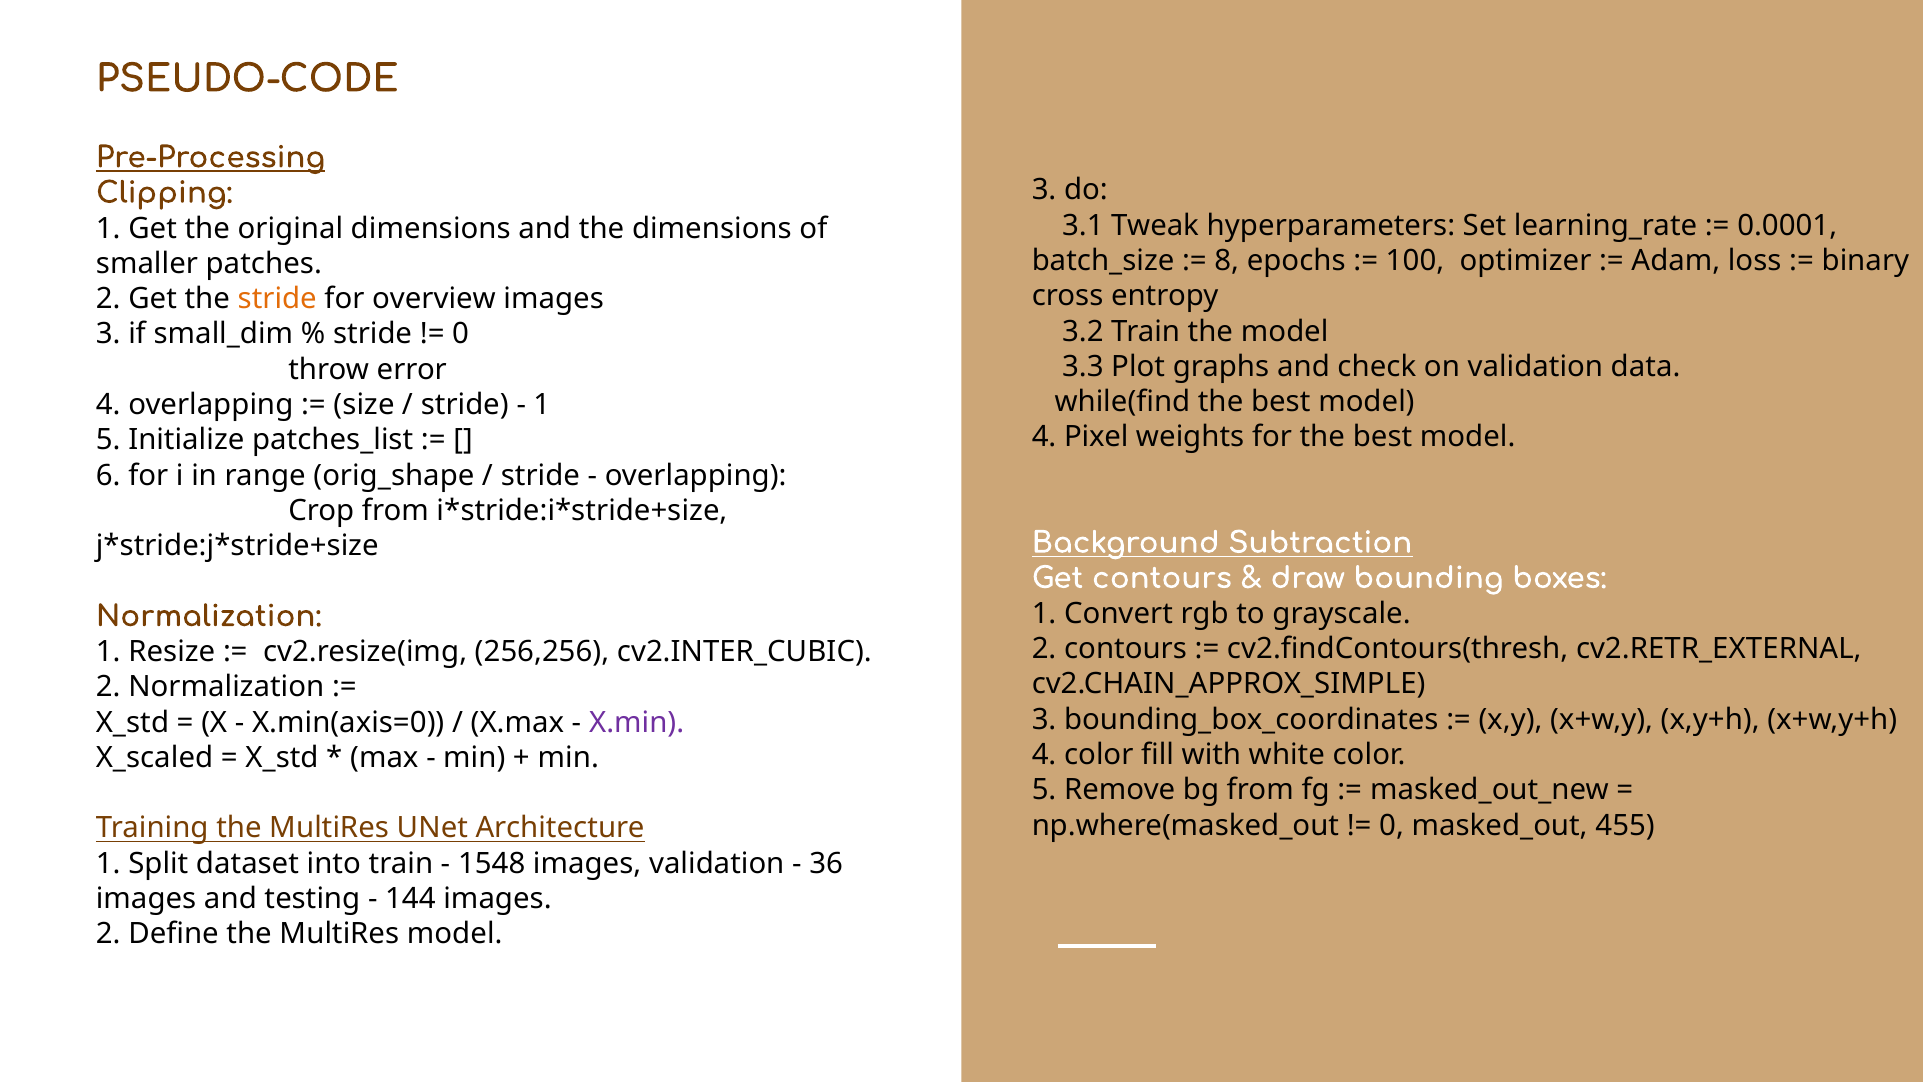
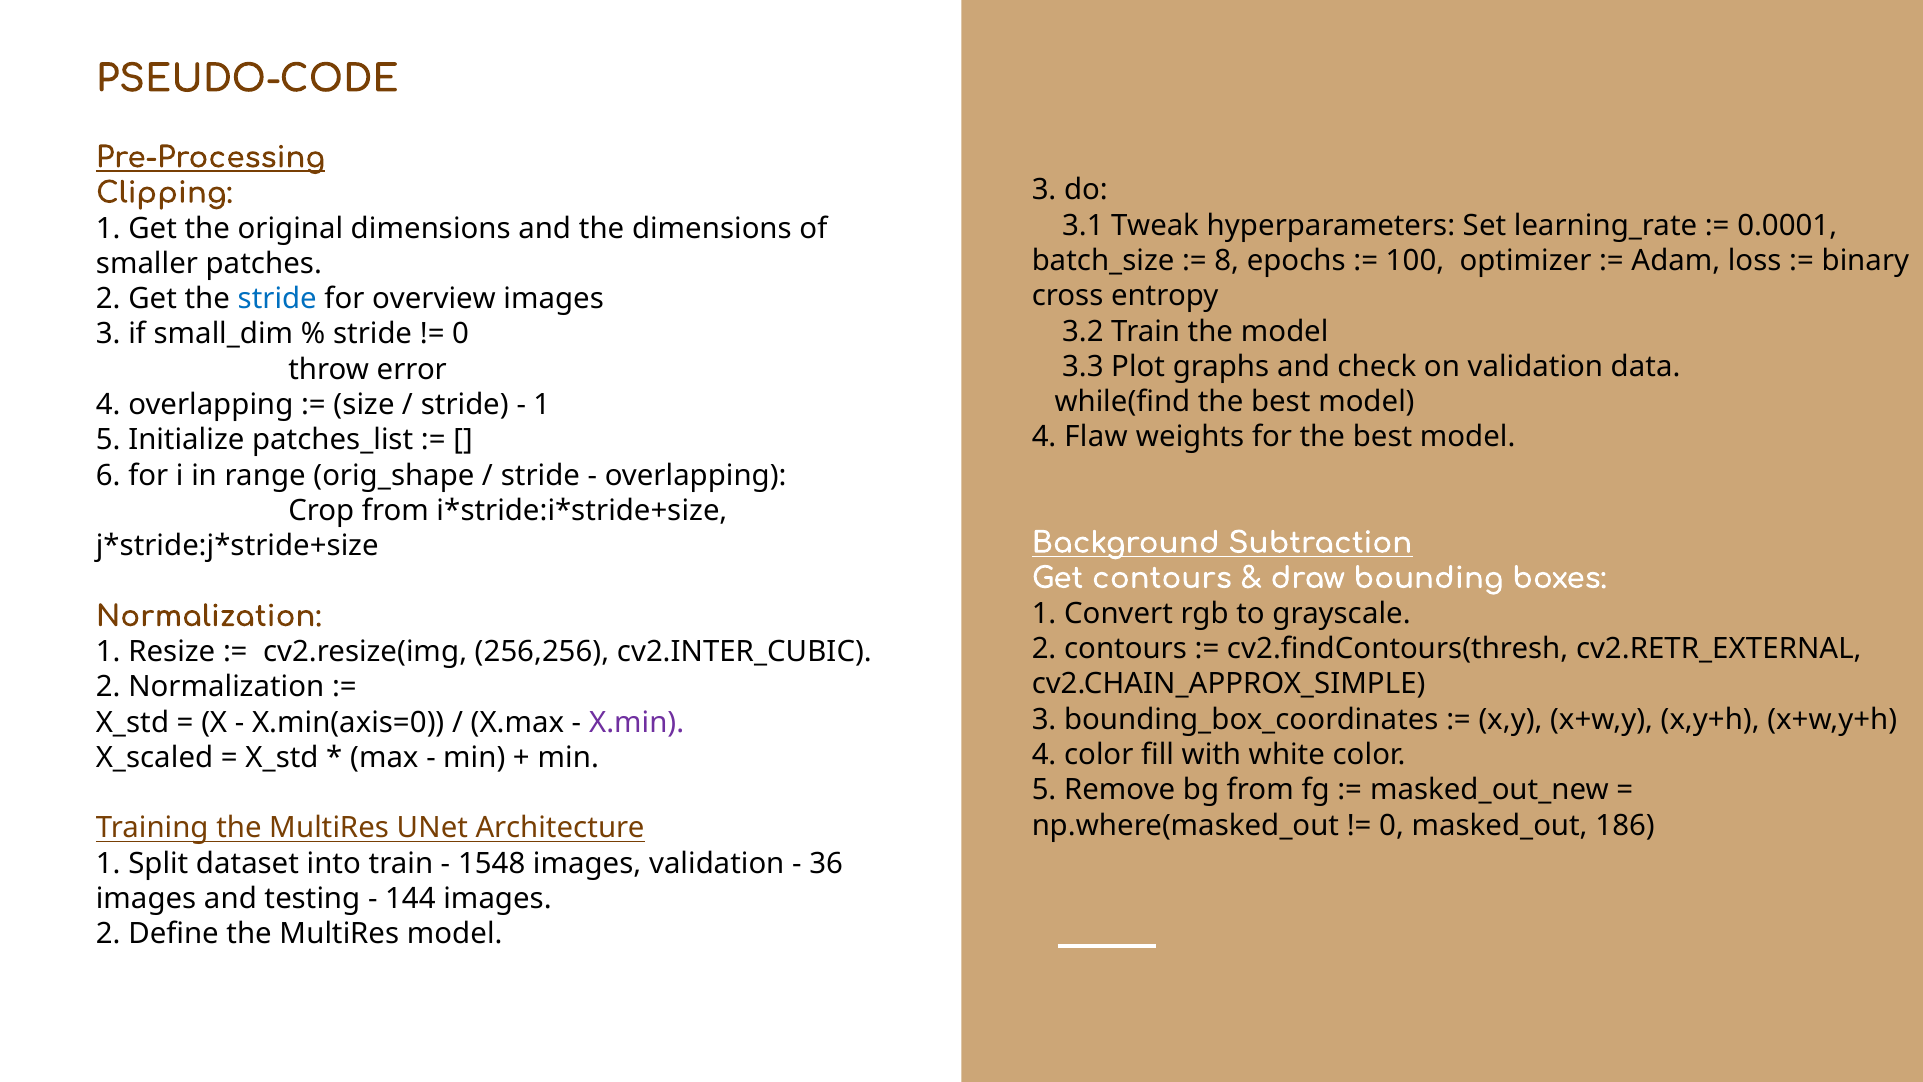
stride at (277, 299) colour: orange -> blue
Pixel: Pixel -> Flaw
455: 455 -> 186
